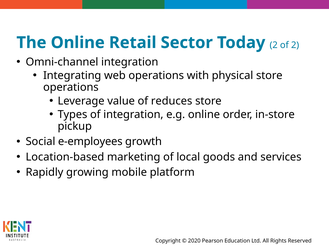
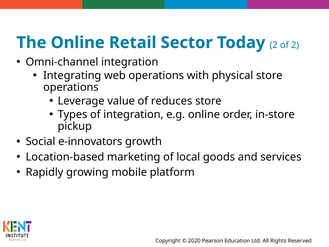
e-employees: e-employees -> e-innovators
